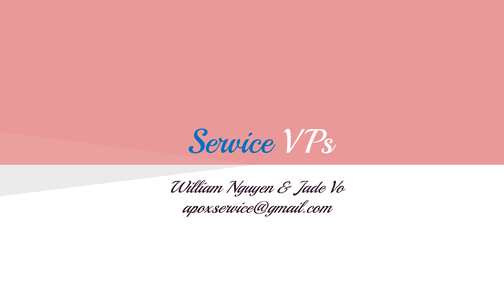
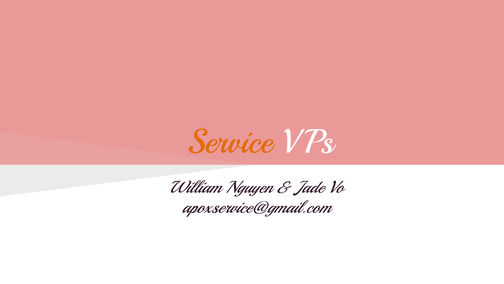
Service colour: blue -> orange
